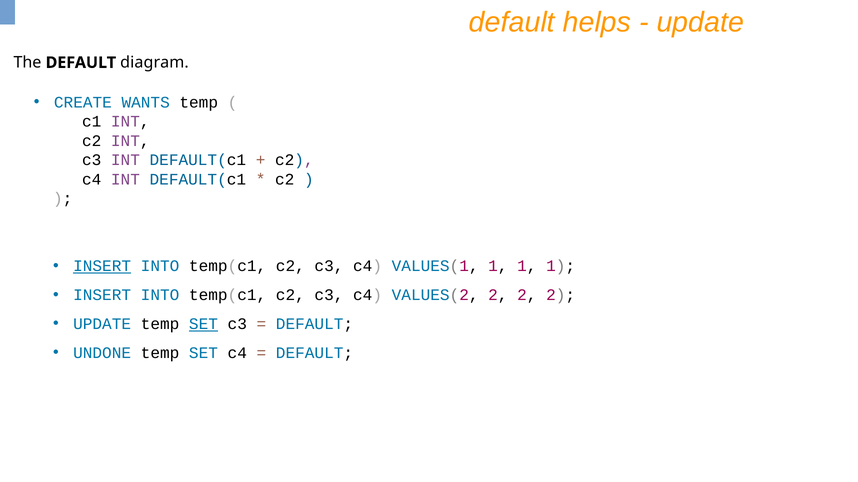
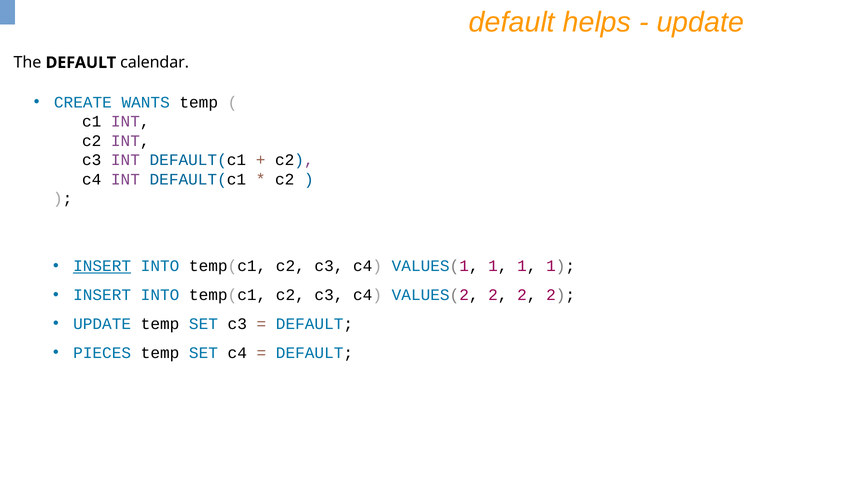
diagram: diagram -> calendar
SET at (203, 324) underline: present -> none
UNDONE: UNDONE -> PIECES
